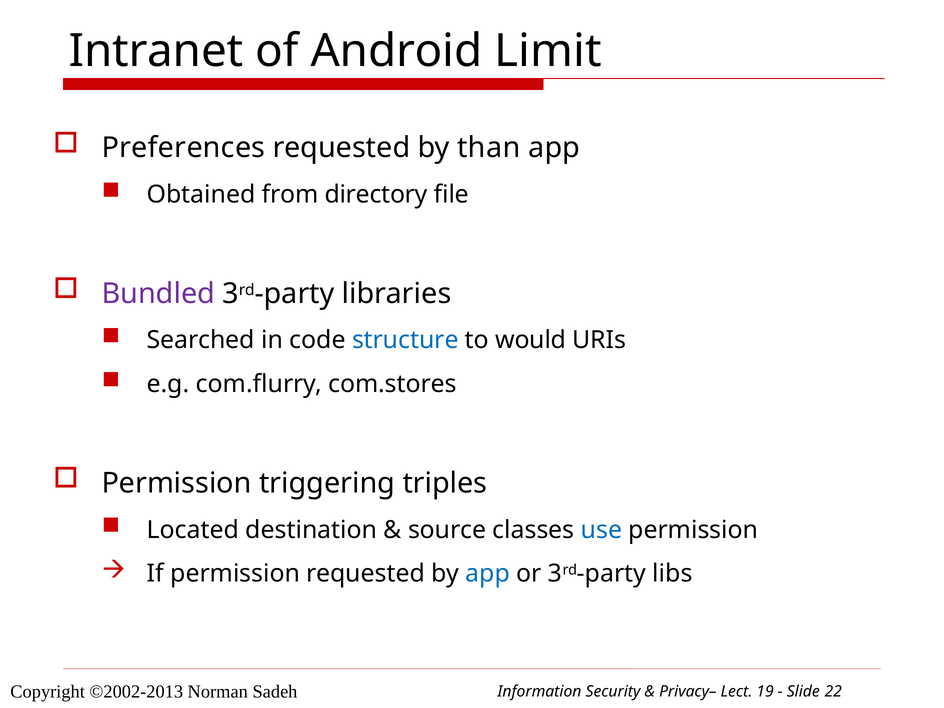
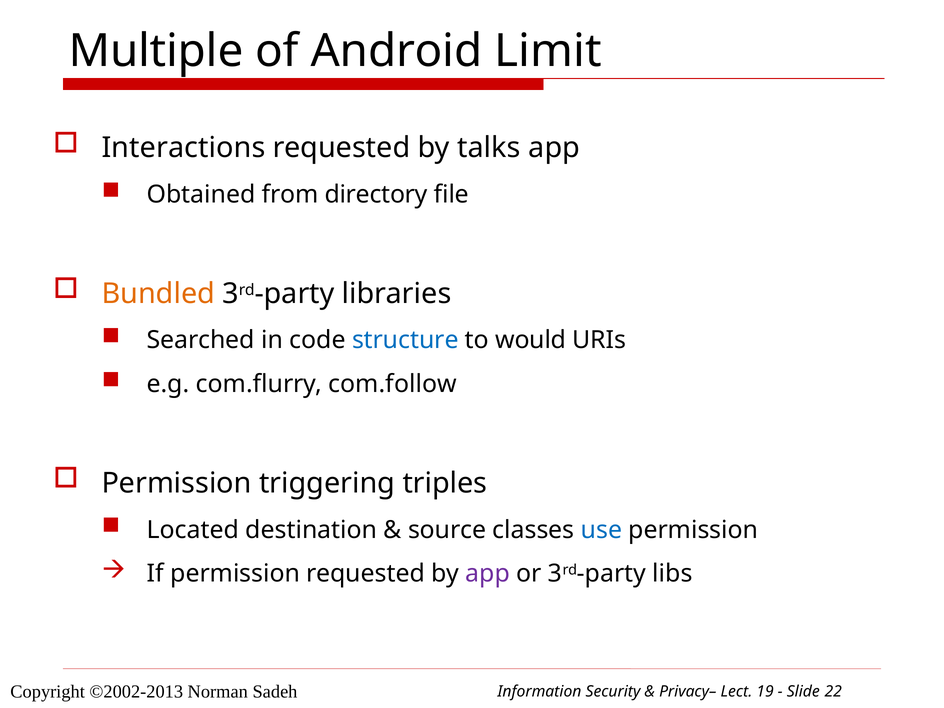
Intranet: Intranet -> Multiple
Preferences: Preferences -> Interactions
than: than -> talks
Bundled colour: purple -> orange
com.stores: com.stores -> com.follow
app at (488, 574) colour: blue -> purple
